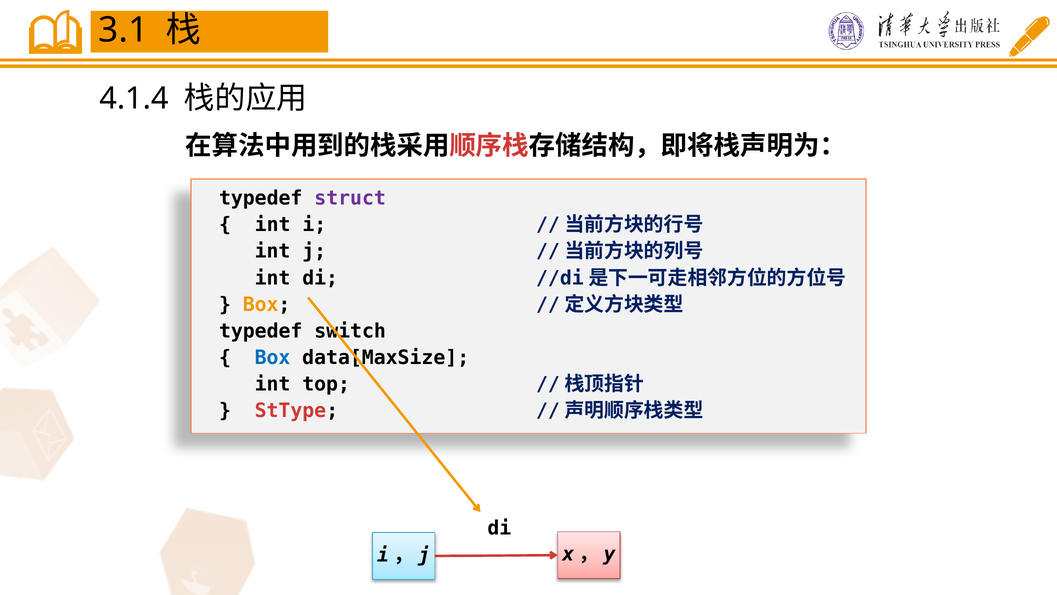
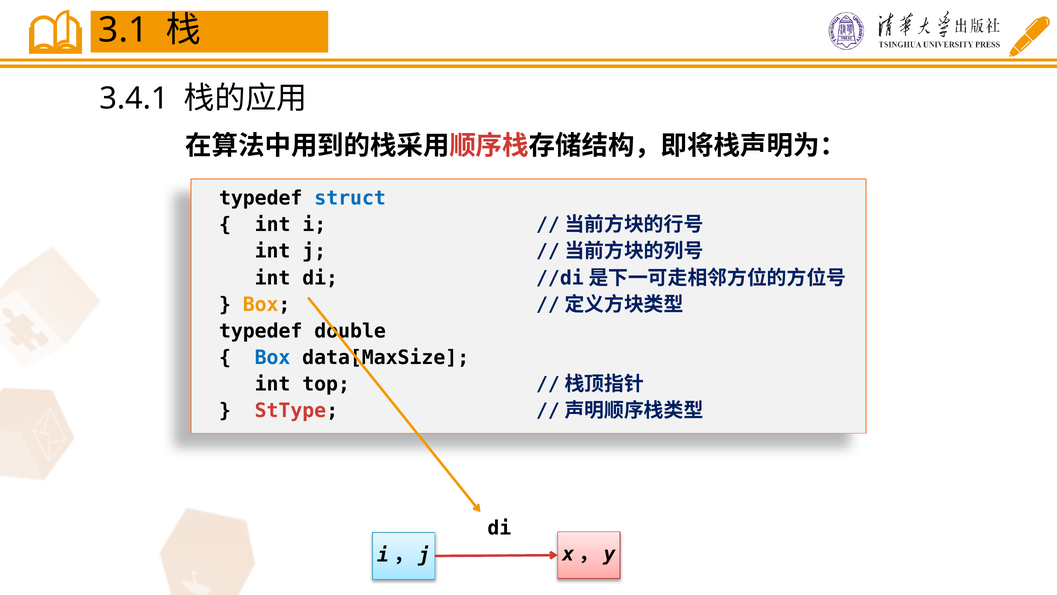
4.1.4: 4.1.4 -> 3.4.1
struct colour: purple -> blue
switch: switch -> double
